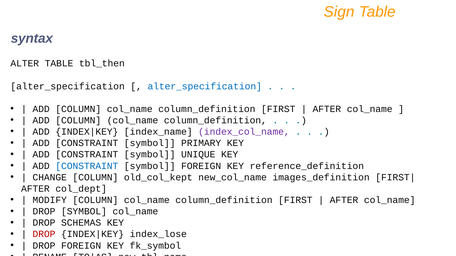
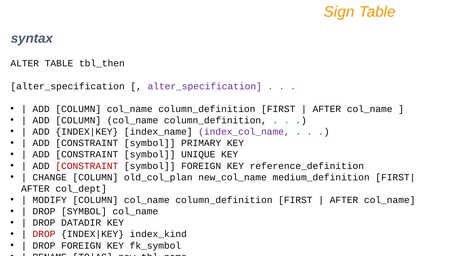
alter_specification at (205, 86) colour: blue -> purple
CONSTRAINT at (87, 166) colour: blue -> red
old_col_kept: old_col_kept -> old_col_plan
images_definition: images_definition -> medium_definition
SCHEMAS: SCHEMAS -> DATADIR
index_lose: index_lose -> index_kind
